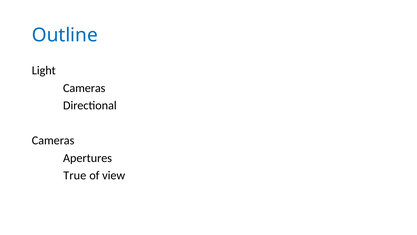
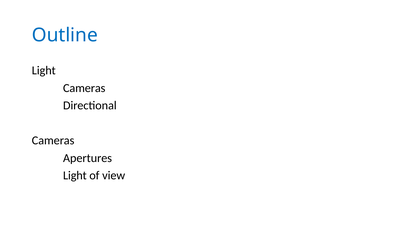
True at (75, 175): True -> Light
